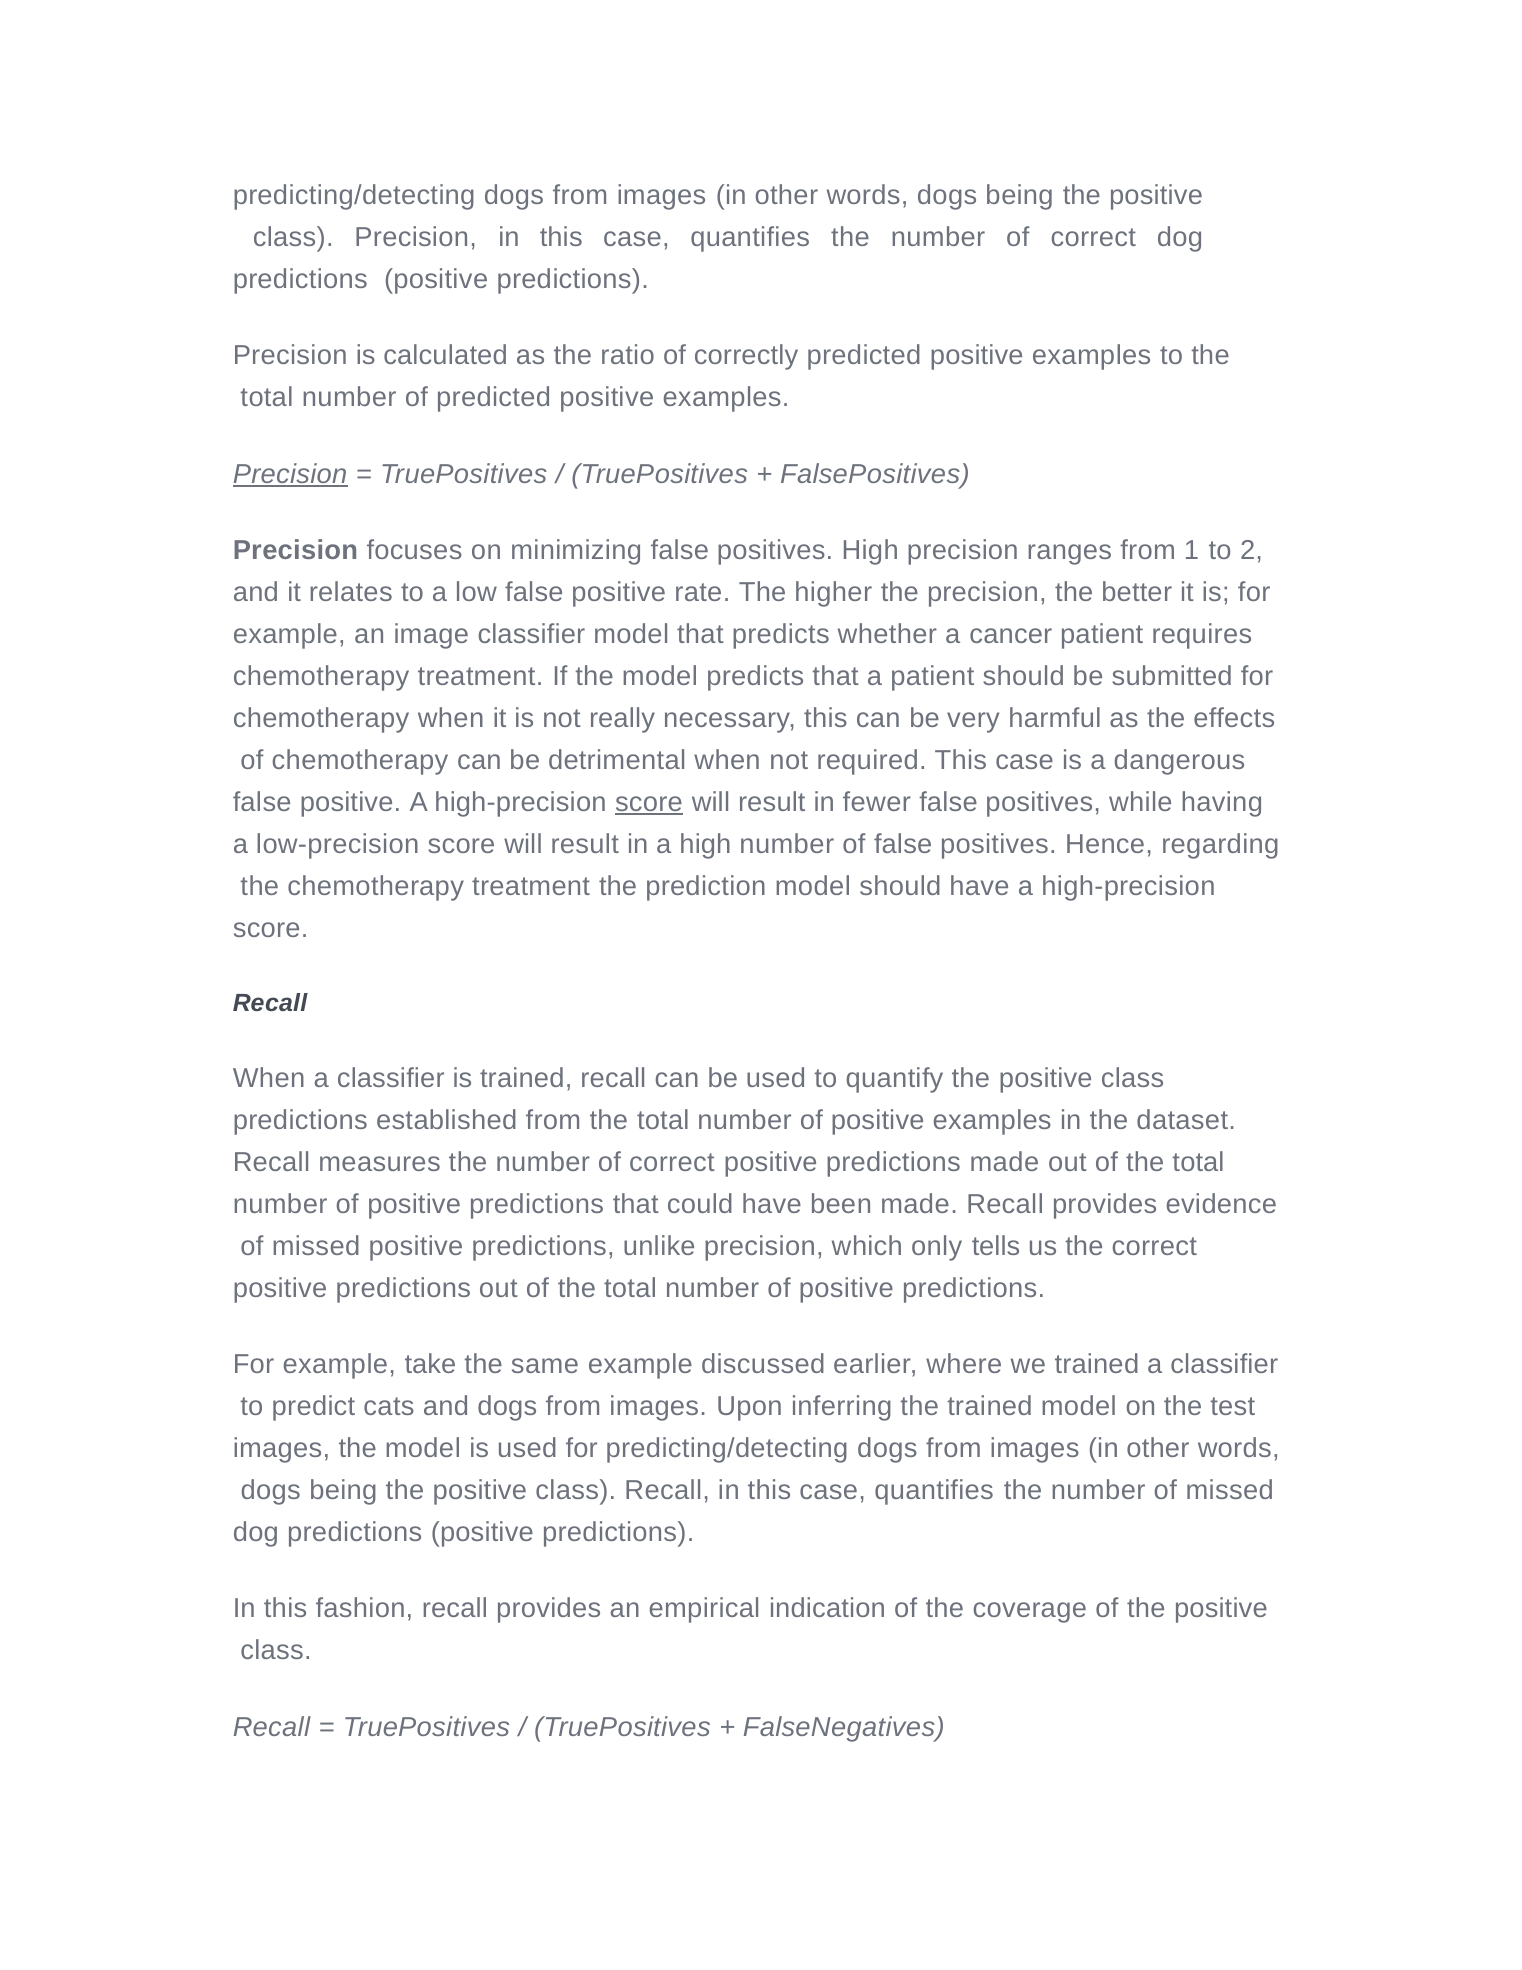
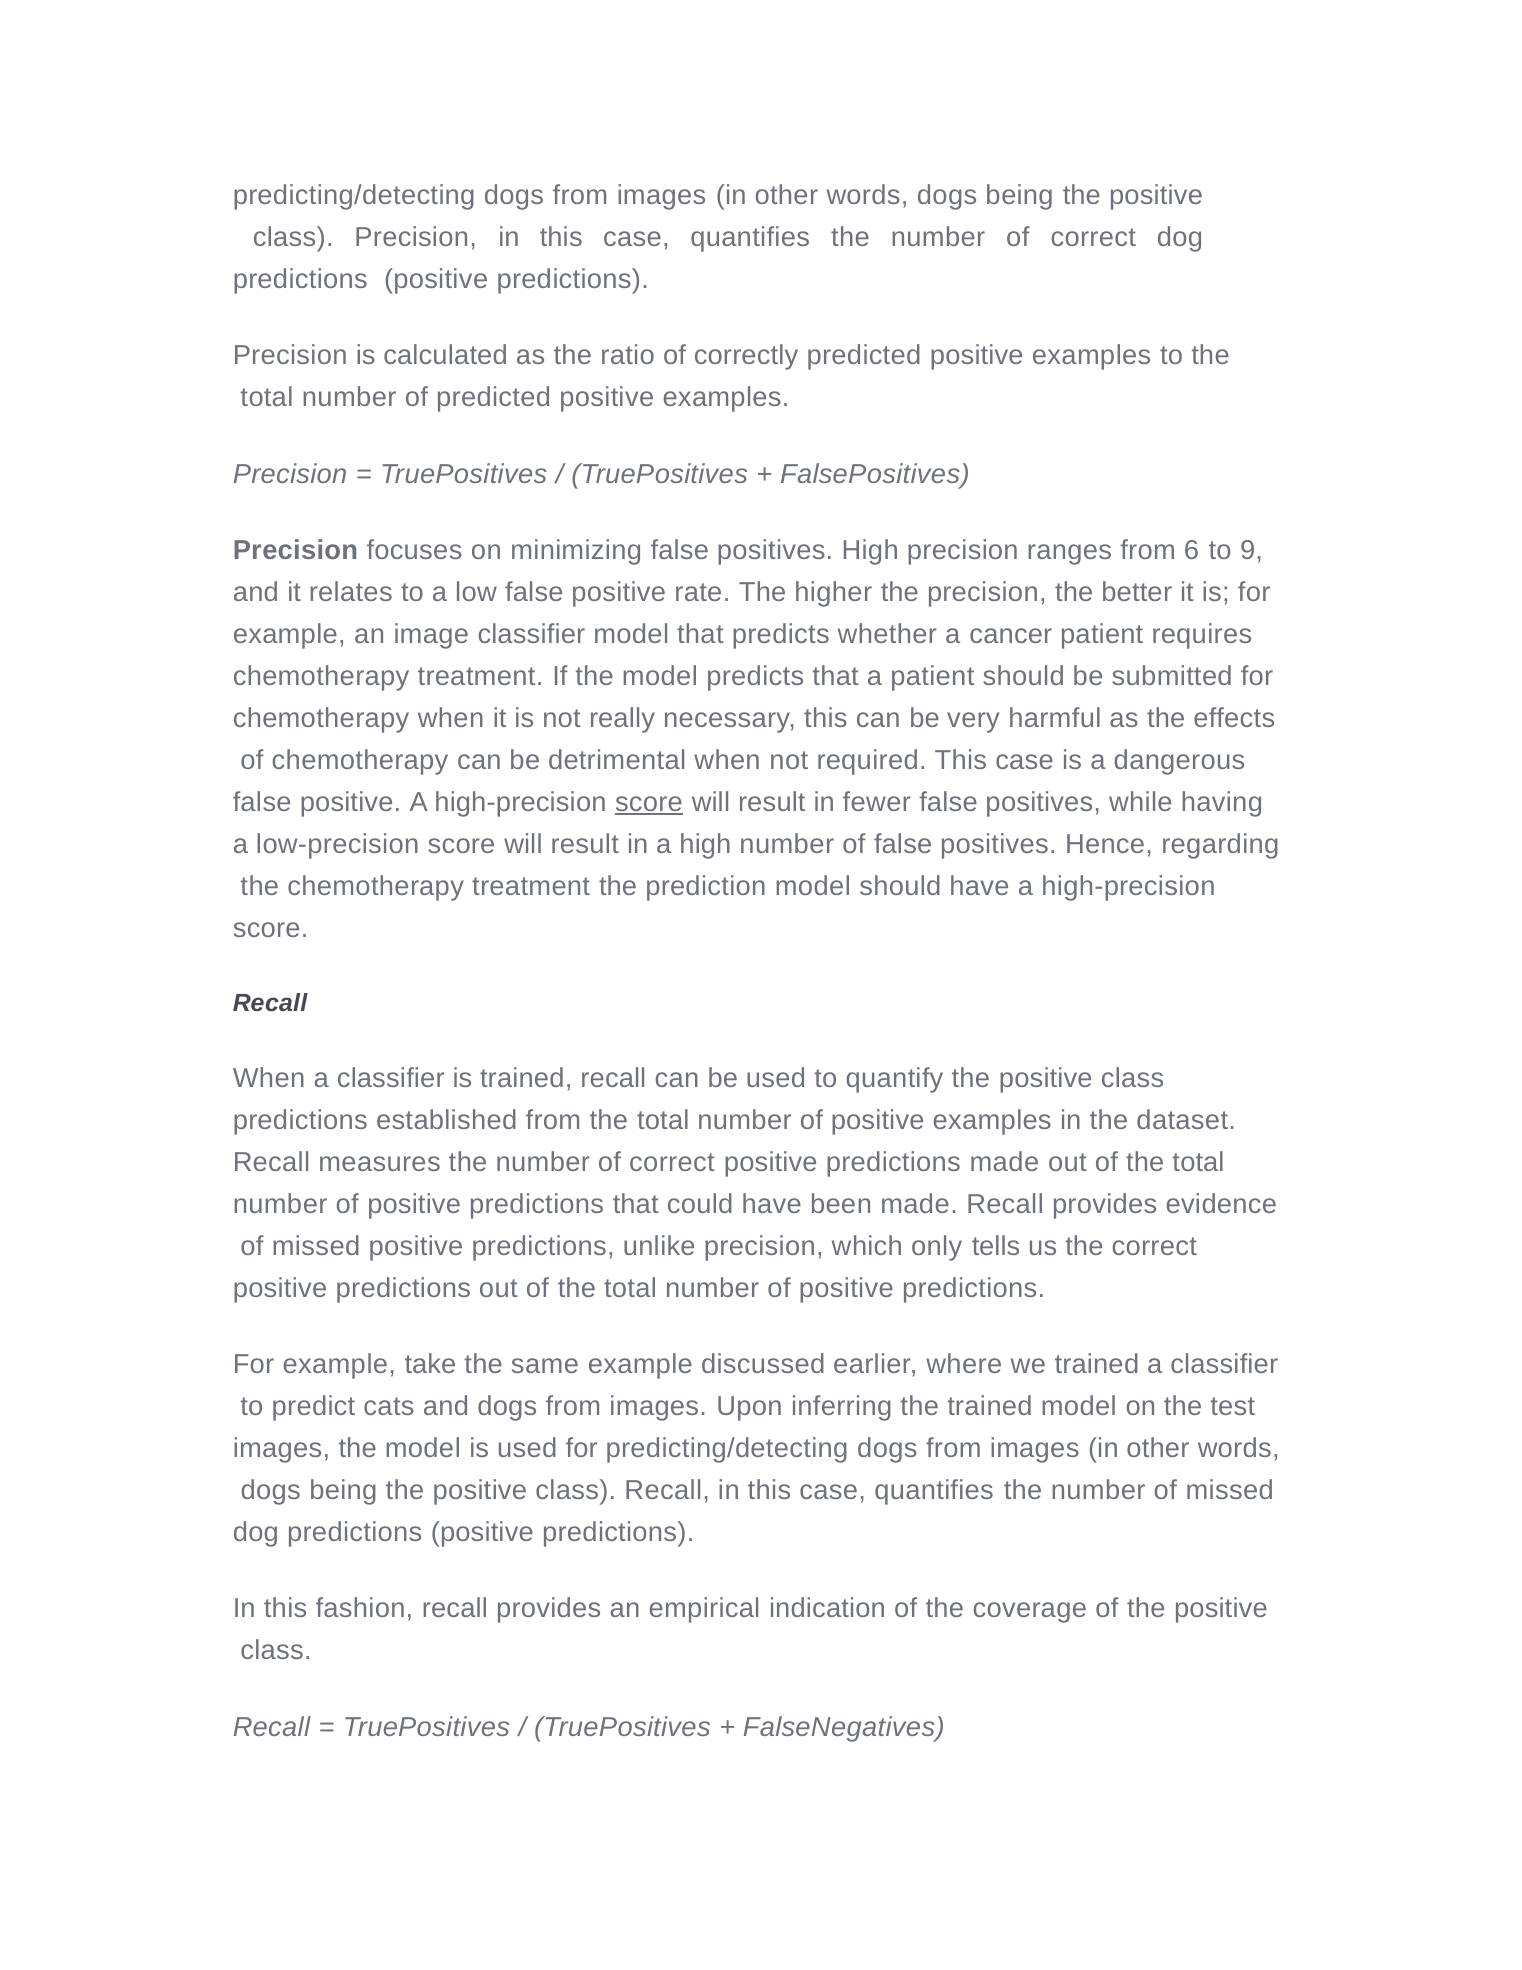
Precision at (290, 474) underline: present -> none
1: 1 -> 6
2: 2 -> 9
